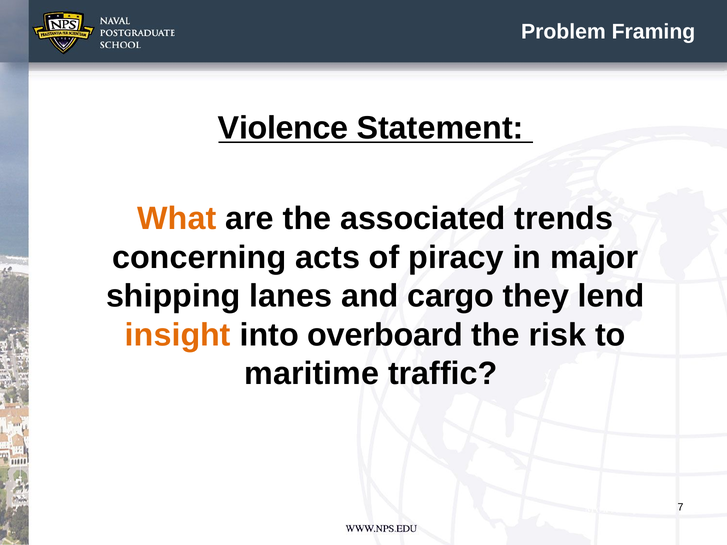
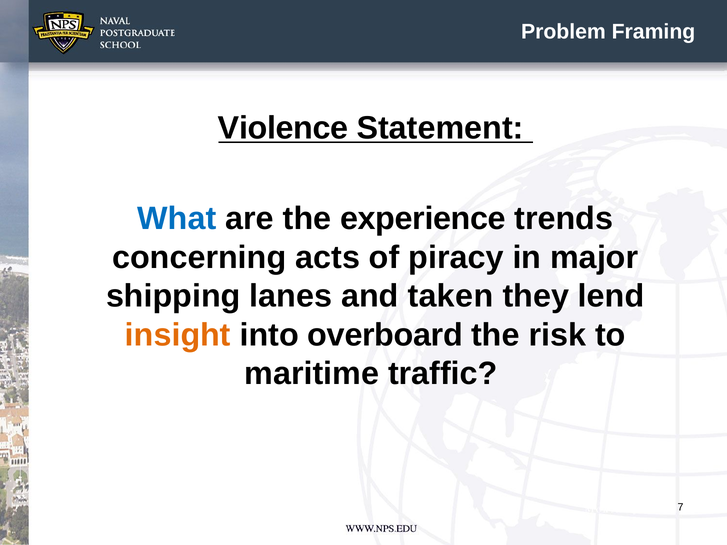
What colour: orange -> blue
associated: associated -> experience
cargo: cargo -> taken
